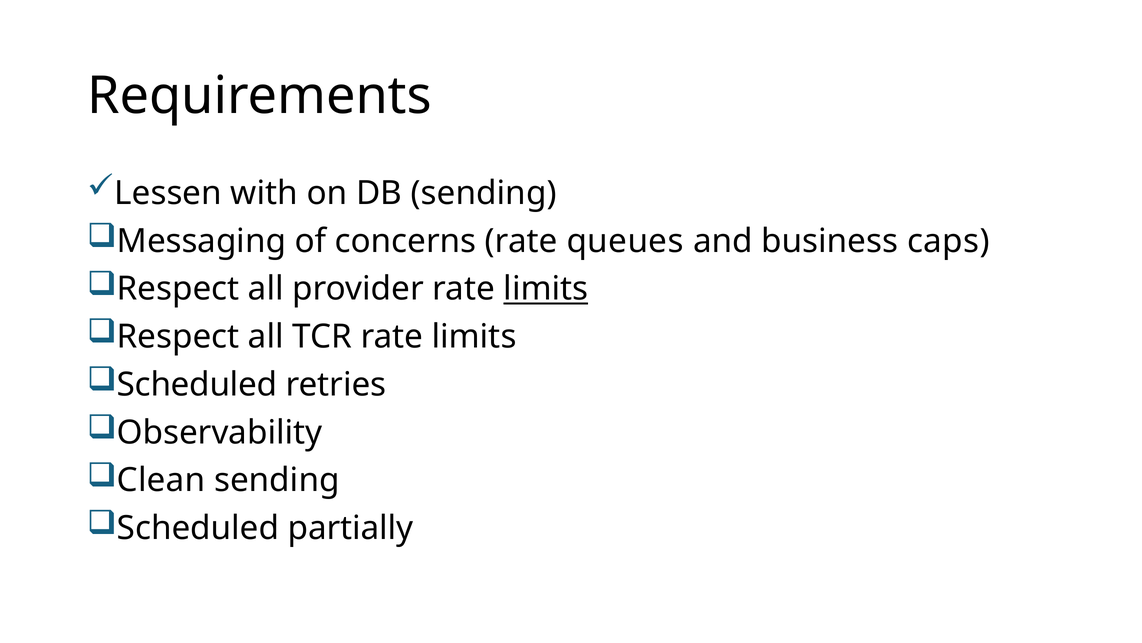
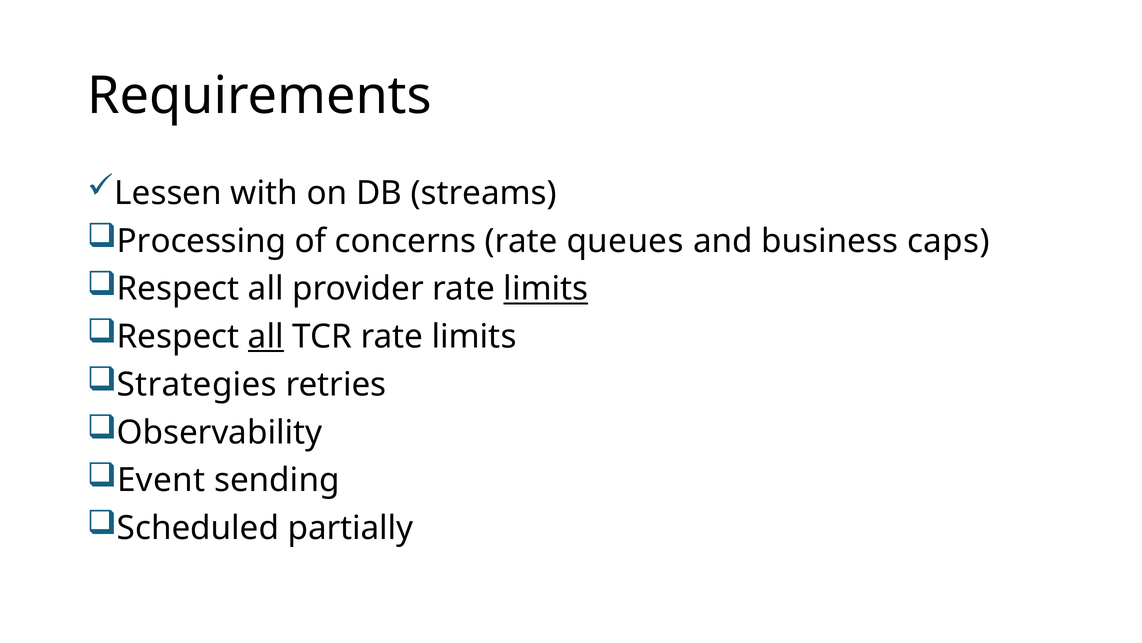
DB sending: sending -> streams
Messaging: Messaging -> Processing
all at (266, 336) underline: none -> present
Scheduled at (197, 384): Scheduled -> Strategies
Clean: Clean -> Event
